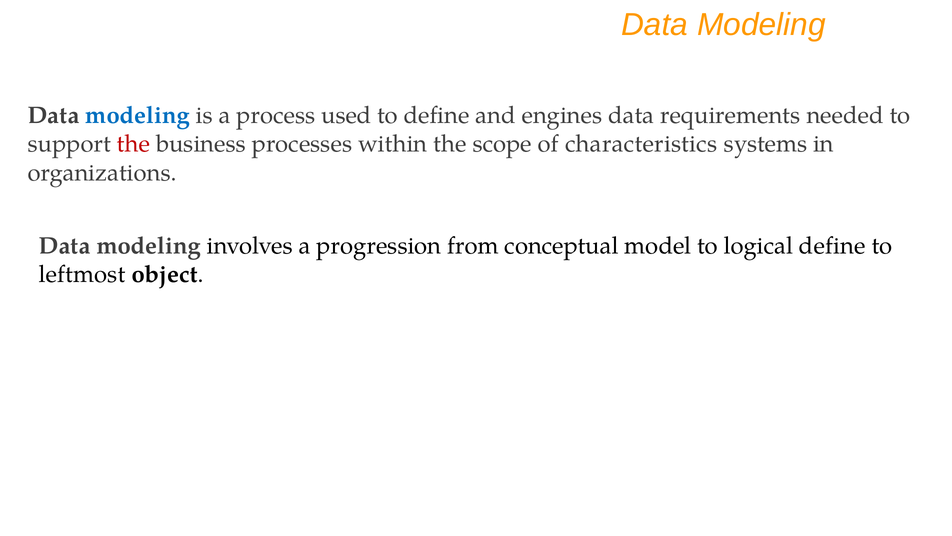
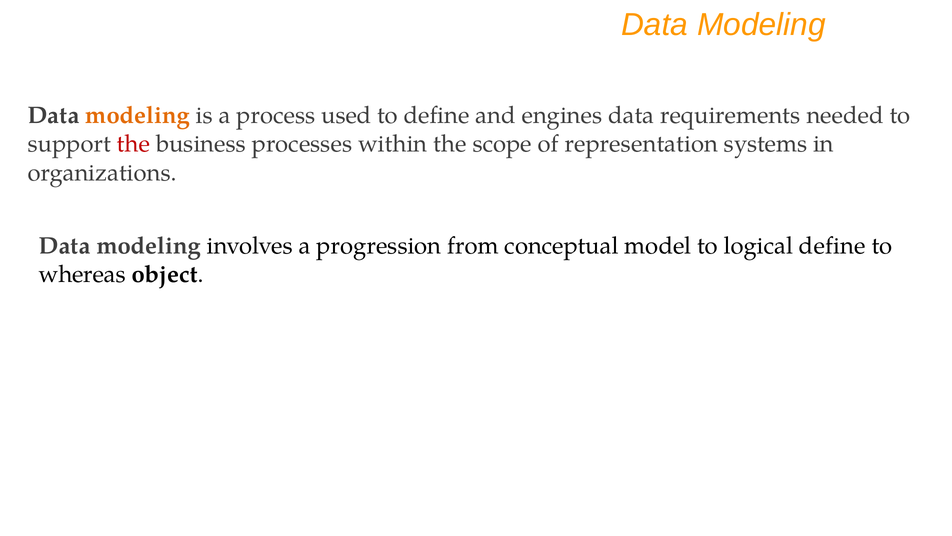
modeling at (138, 115) colour: blue -> orange
characteristics: characteristics -> representation
leftmost: leftmost -> whereas
